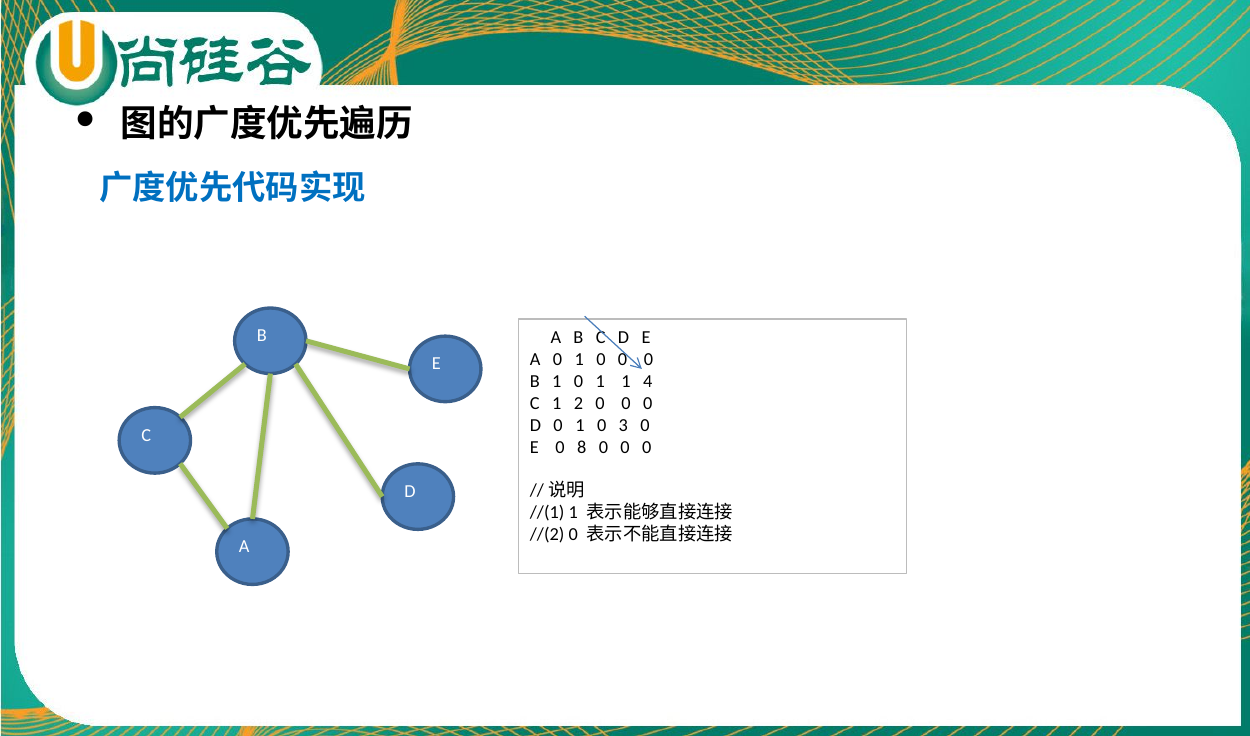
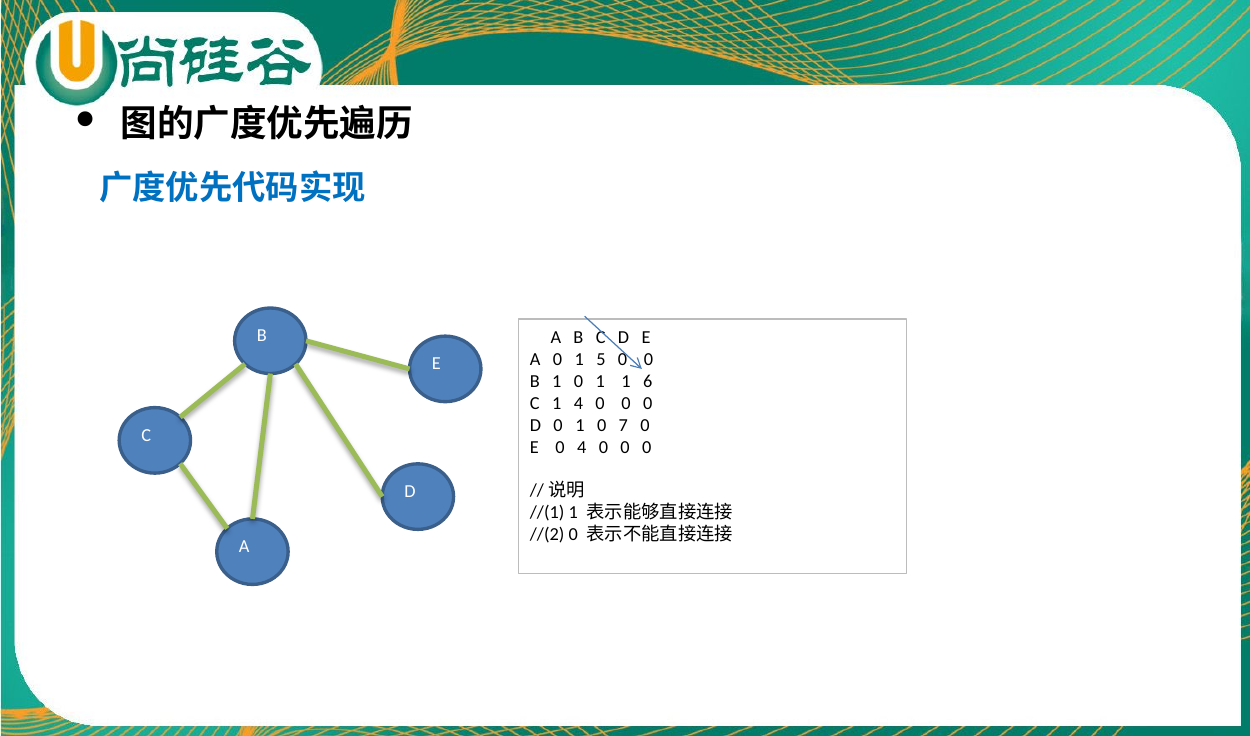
A 0 1 0: 0 -> 5
4: 4 -> 6
1 2: 2 -> 4
3: 3 -> 7
0 8: 8 -> 4
